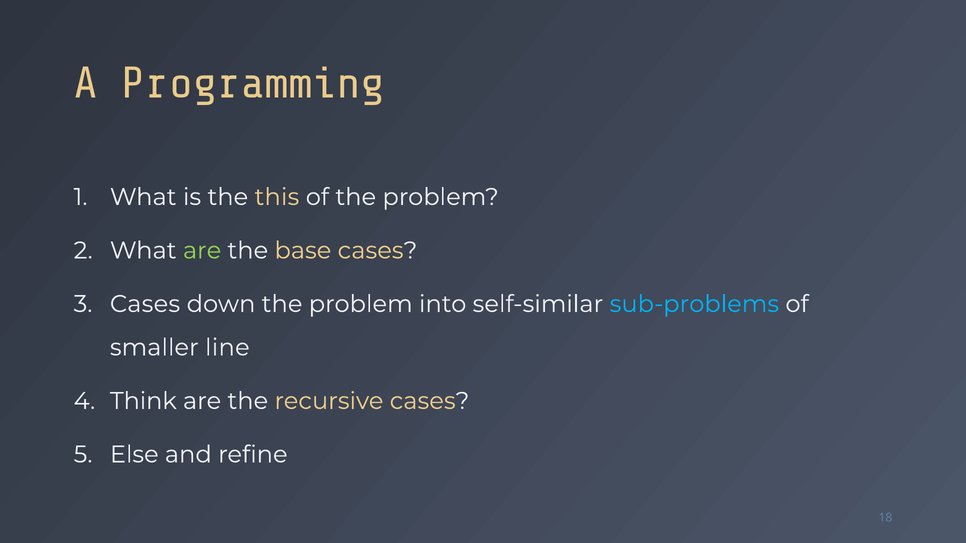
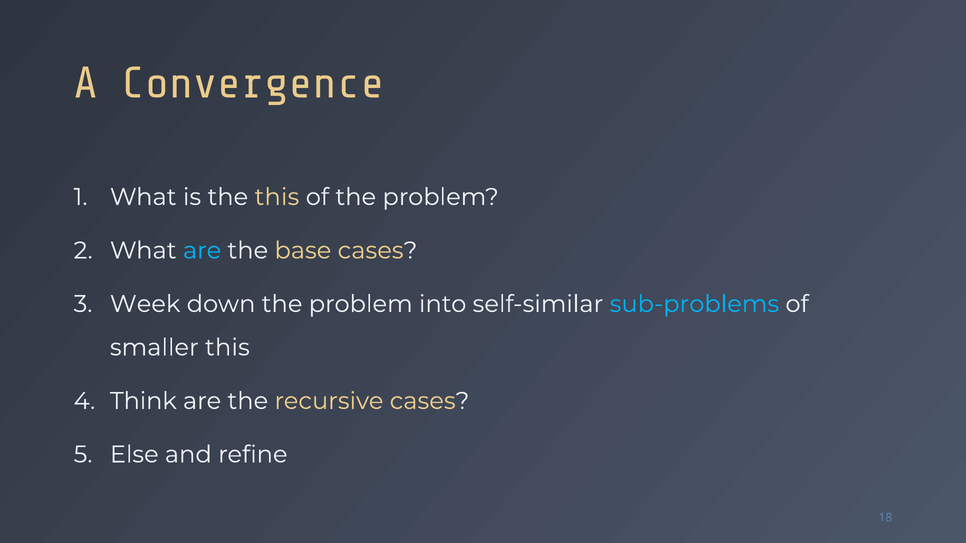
Programming: Programming -> Convergence
are at (202, 251) colour: light green -> light blue
Cases at (145, 304): Cases -> Week
smaller line: line -> this
